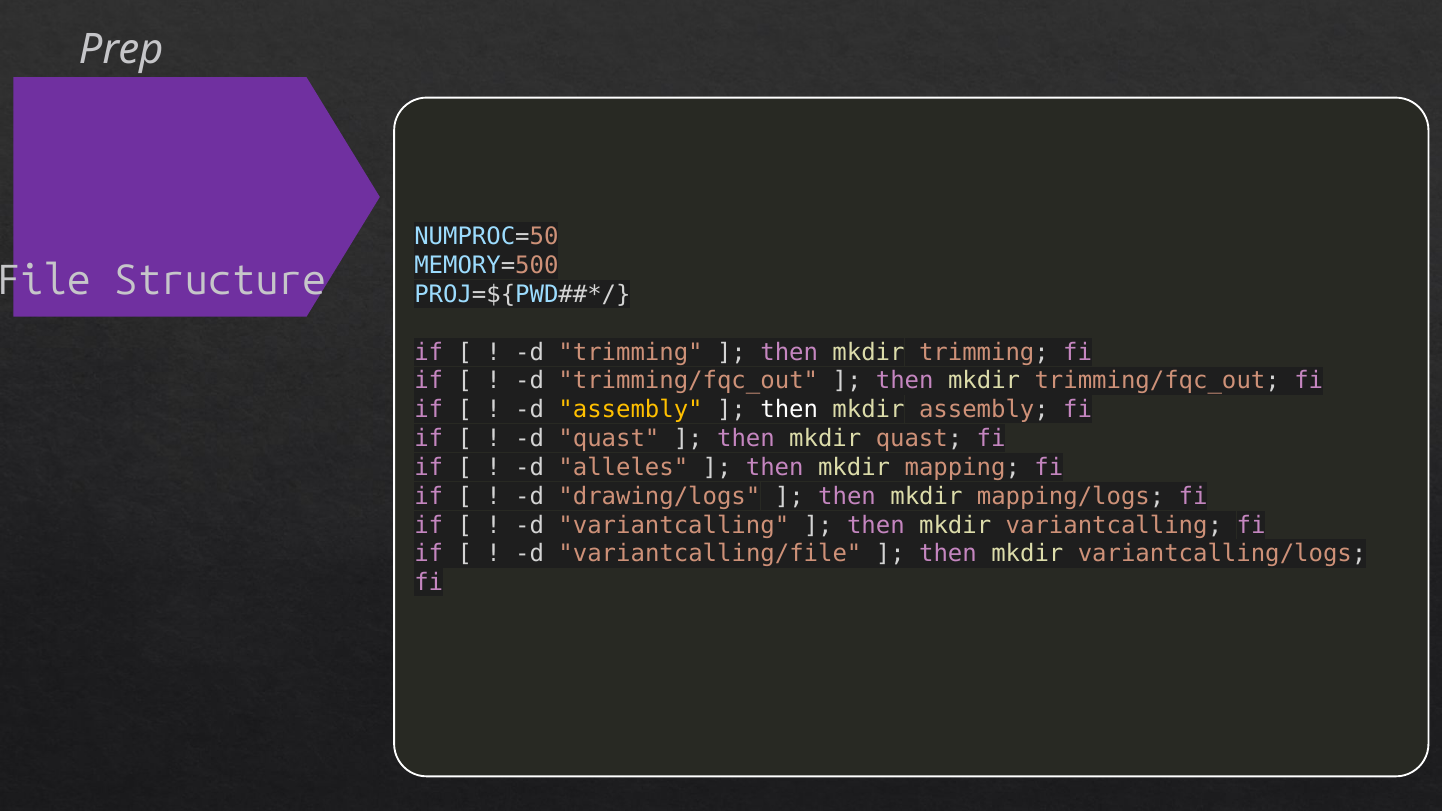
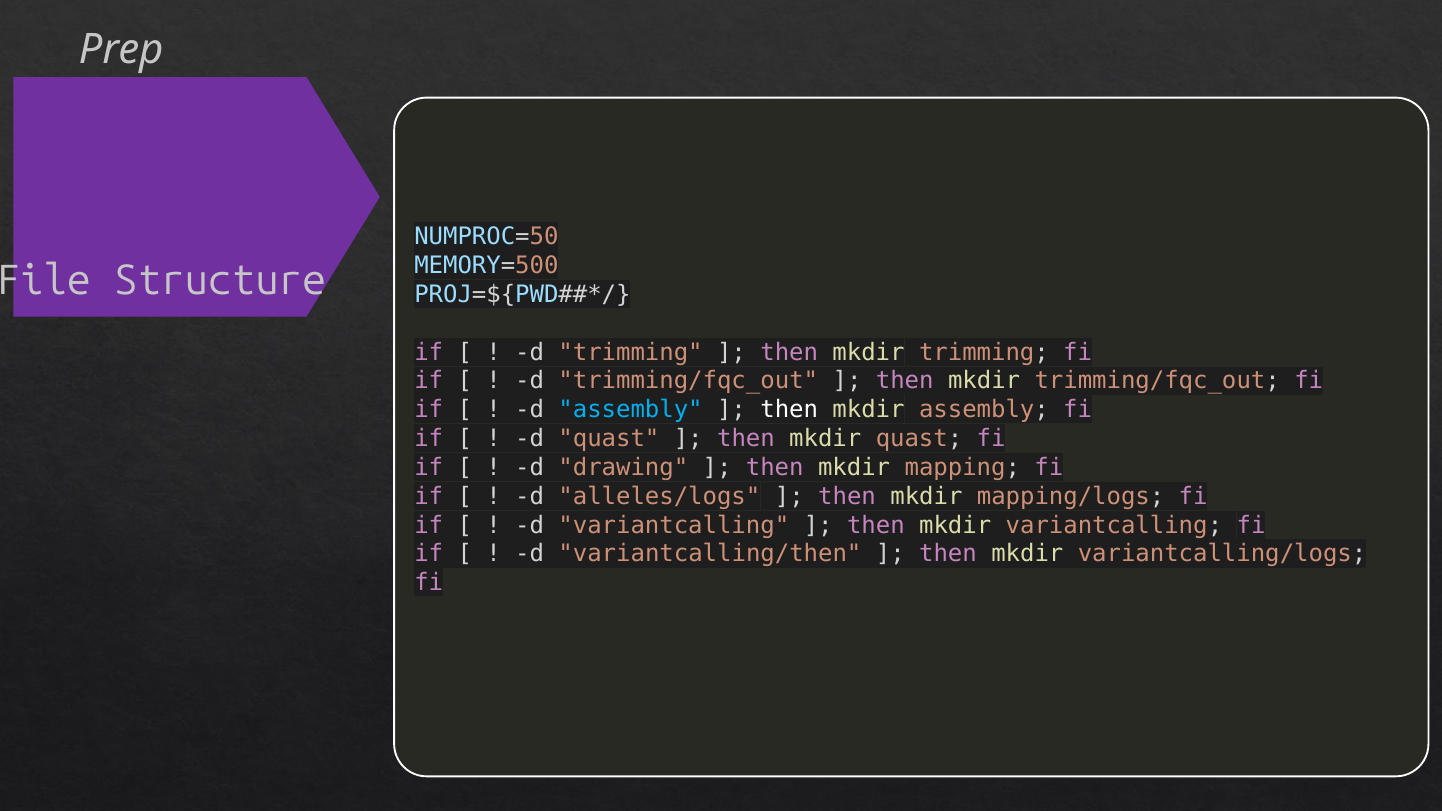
assembly at (631, 410) colour: yellow -> light blue
alleles: alleles -> drawing
drawing/logs: drawing/logs -> alleles/logs
variantcalling/file: variantcalling/file -> variantcalling/then
